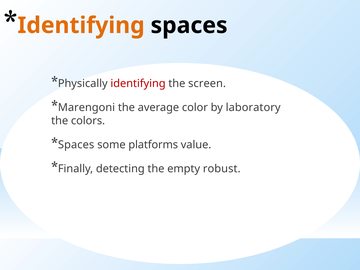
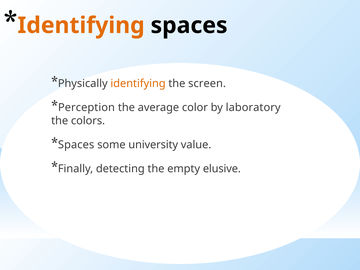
identifying at (138, 84) colour: red -> orange
Marengoni: Marengoni -> Perception
platforms: platforms -> university
robust: robust -> elusive
